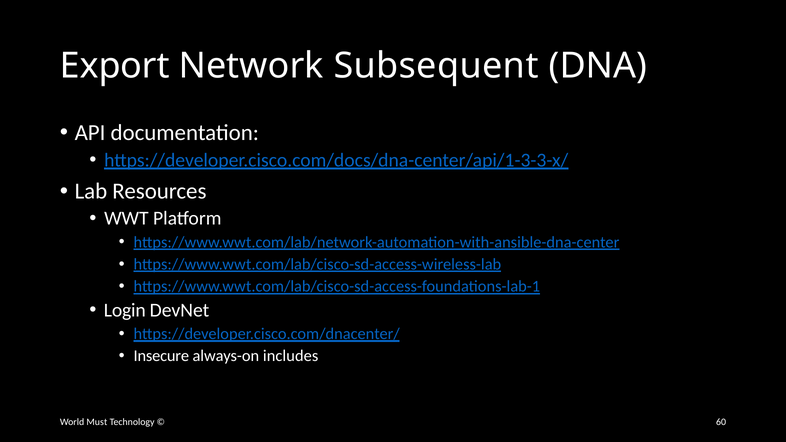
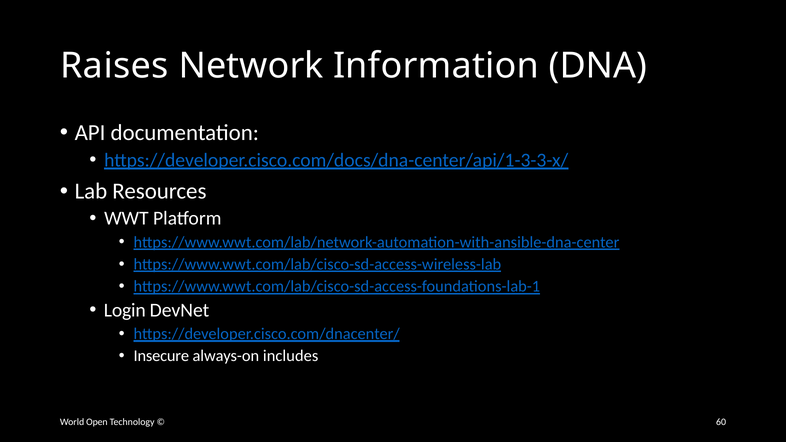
Export: Export -> Raises
Subsequent: Subsequent -> Information
Must: Must -> Open
